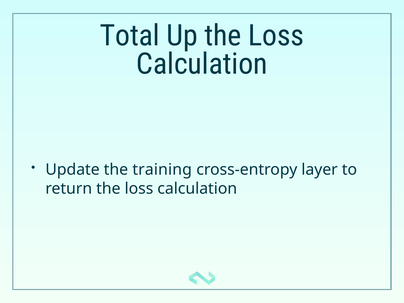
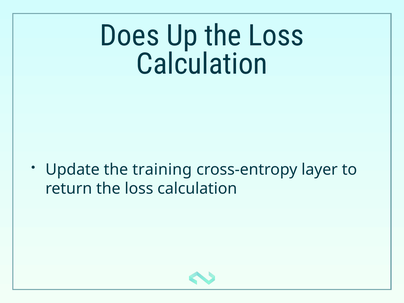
Total: Total -> Does
